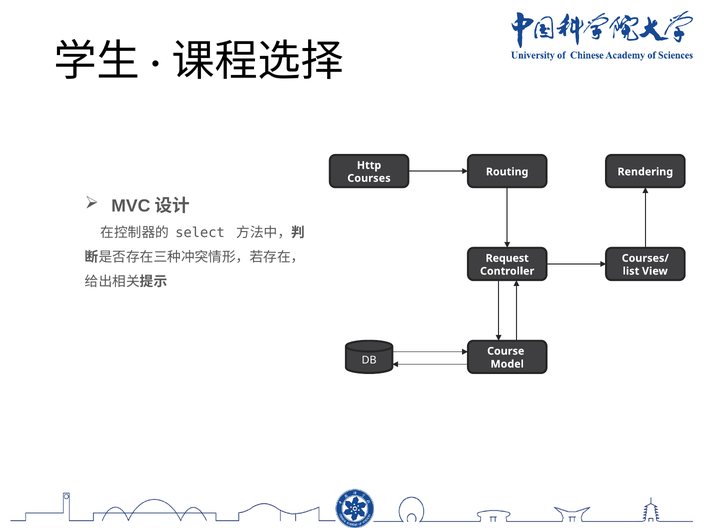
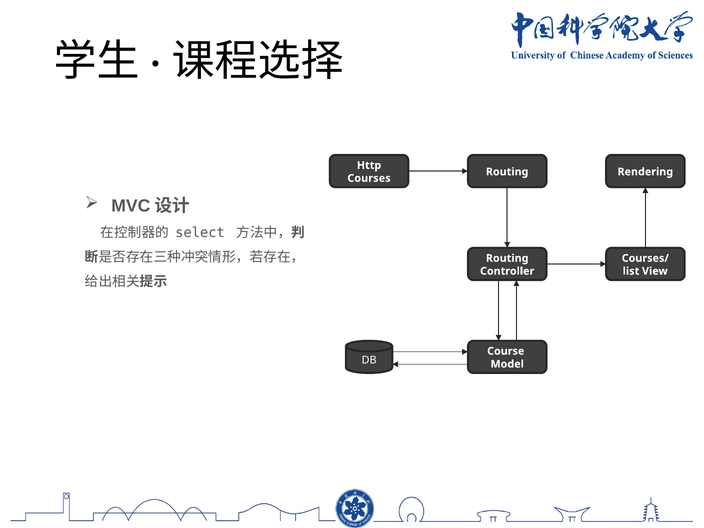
Request at (507, 258): Request -> Routing
